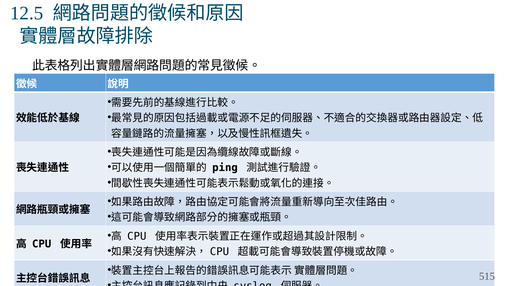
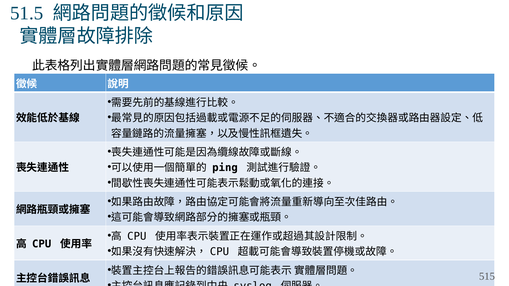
12.5: 12.5 -> 51.5
